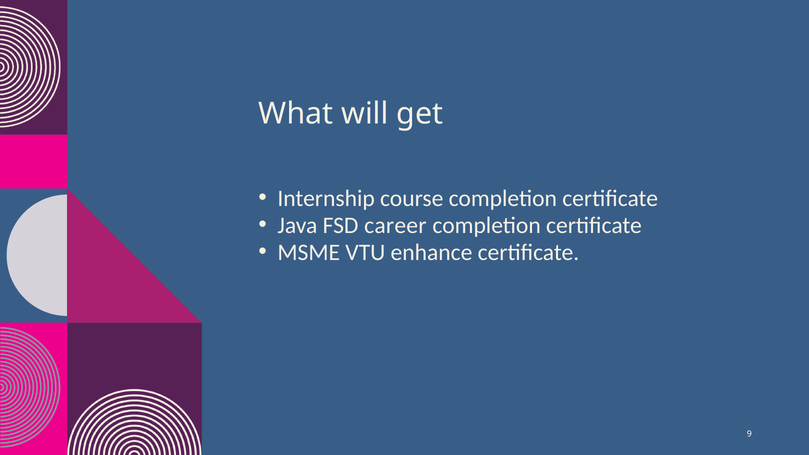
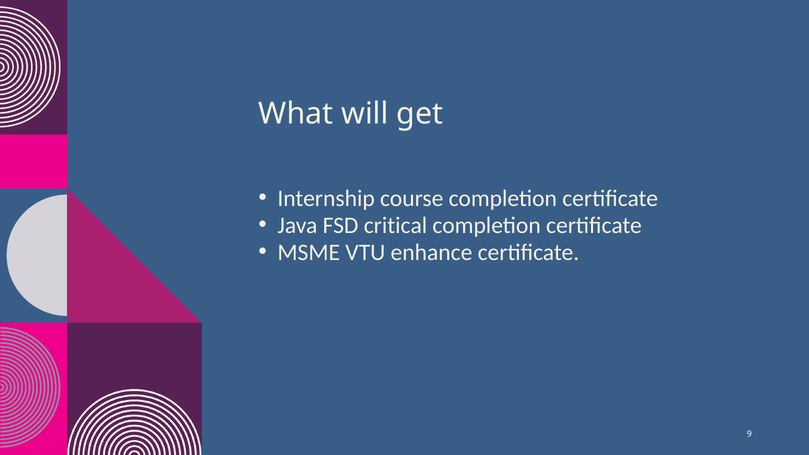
career: career -> critical
